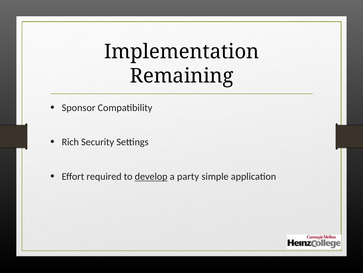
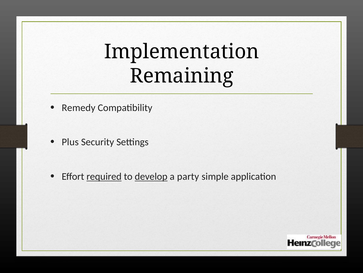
Sponsor: Sponsor -> Remedy
Rich: Rich -> Plus
required underline: none -> present
